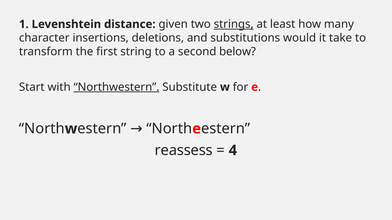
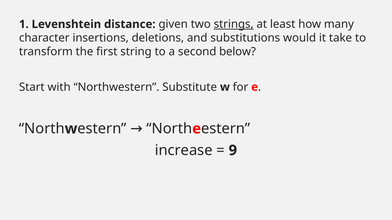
Northwestern underline: present -> none
reassess: reassess -> increase
4: 4 -> 9
